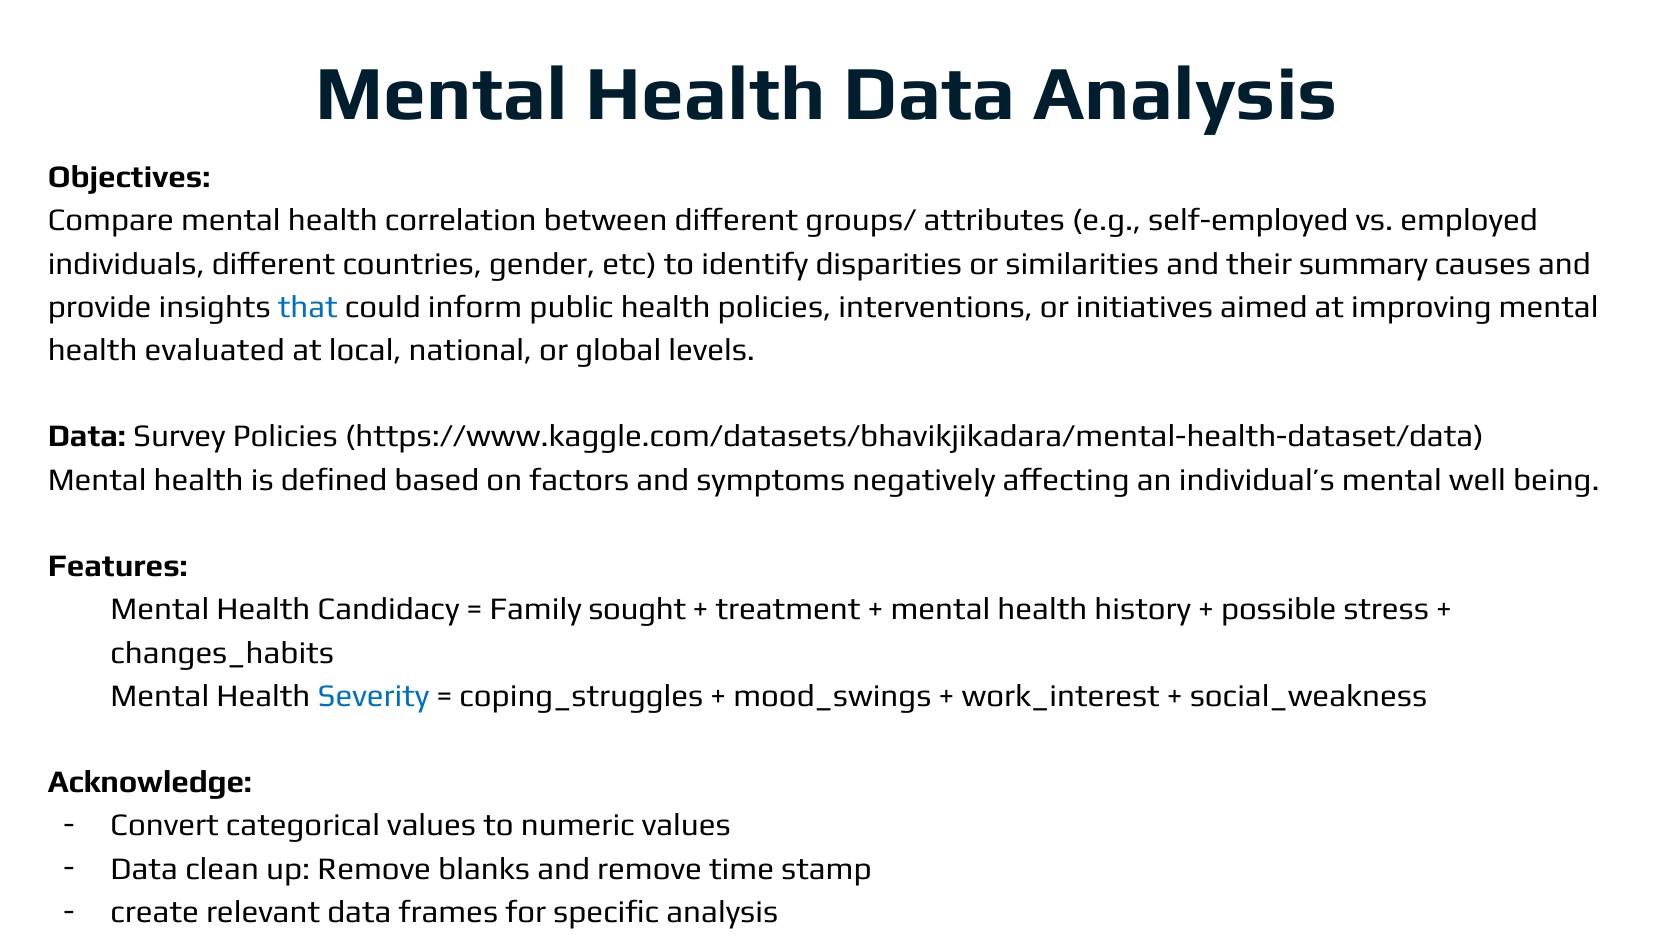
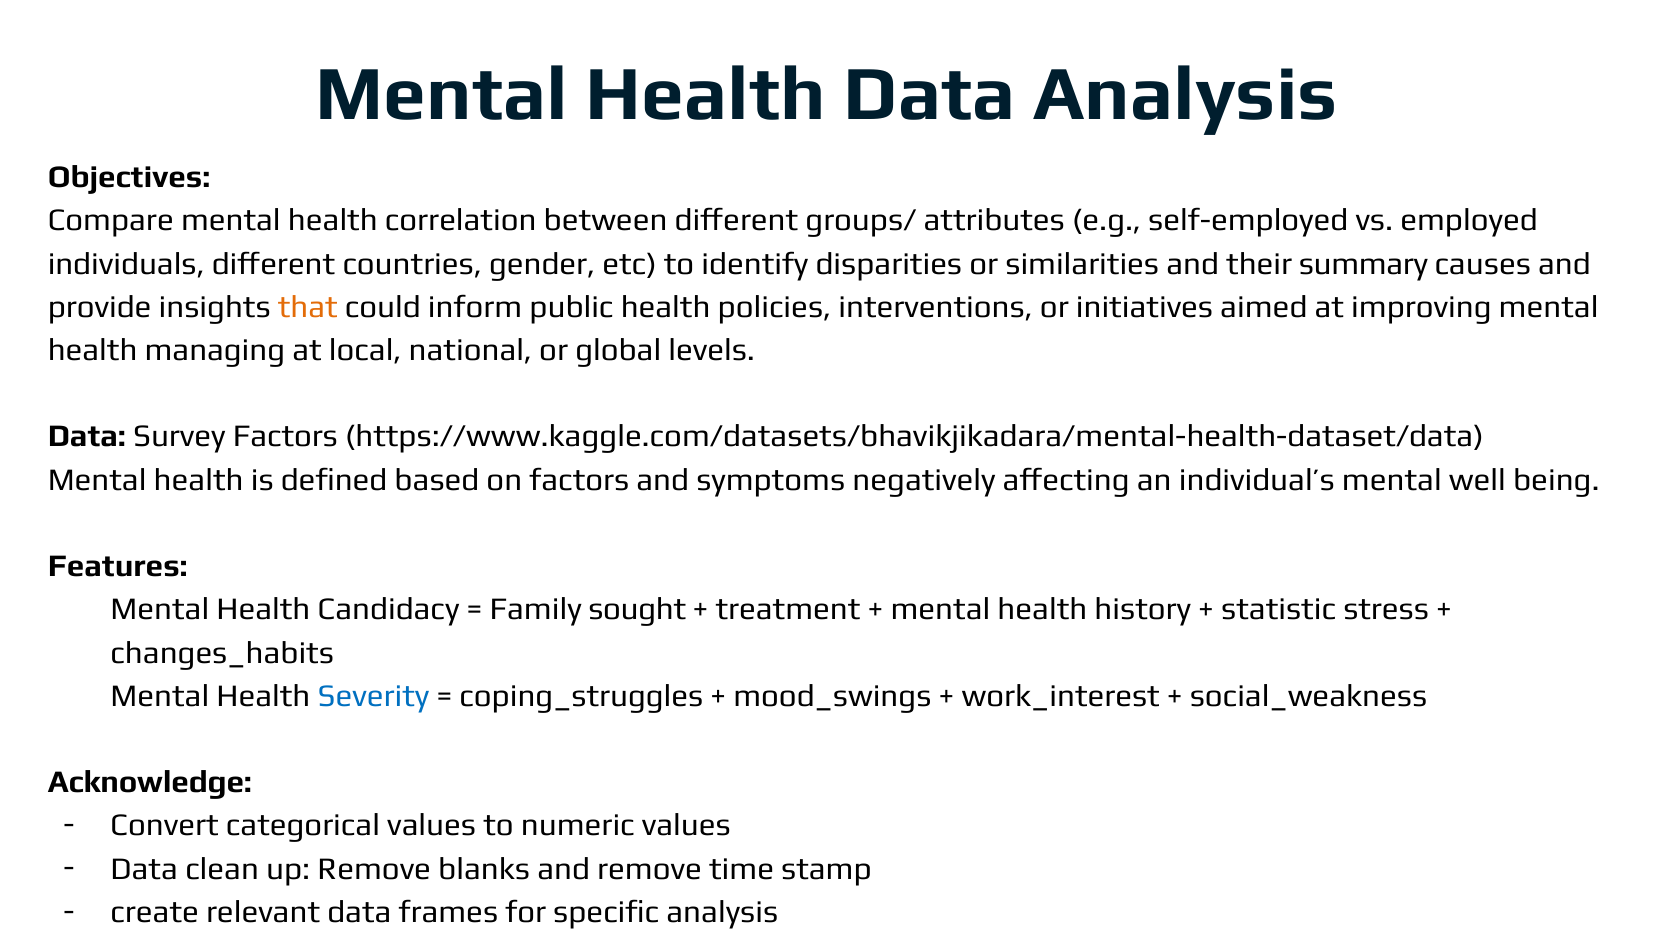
that colour: blue -> orange
evaluated: evaluated -> managing
Survey Policies: Policies -> Factors
possible: possible -> statistic
